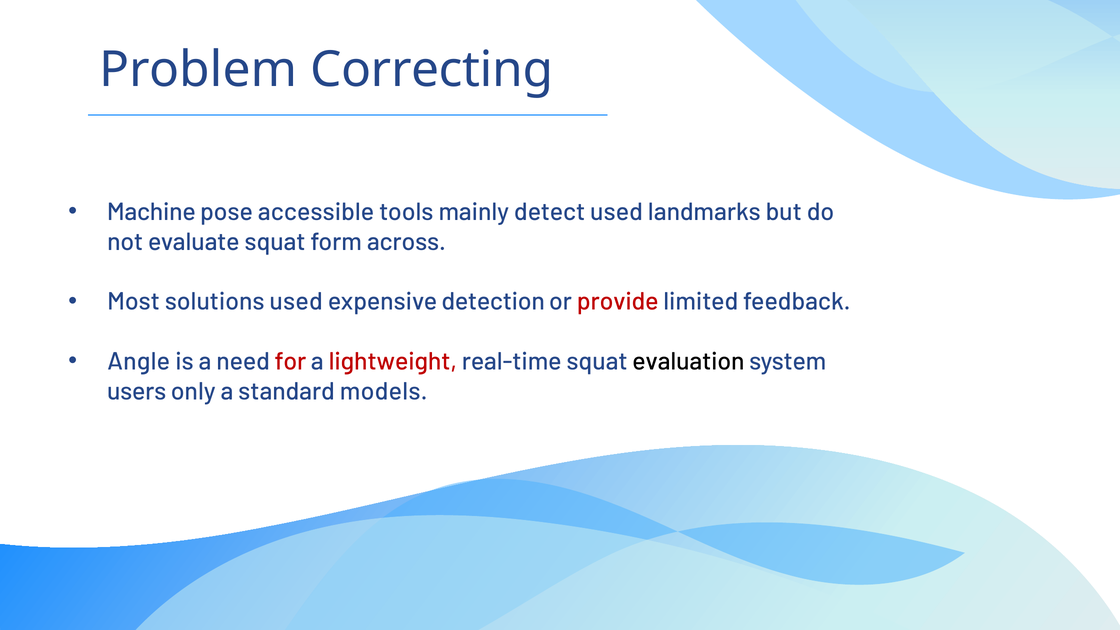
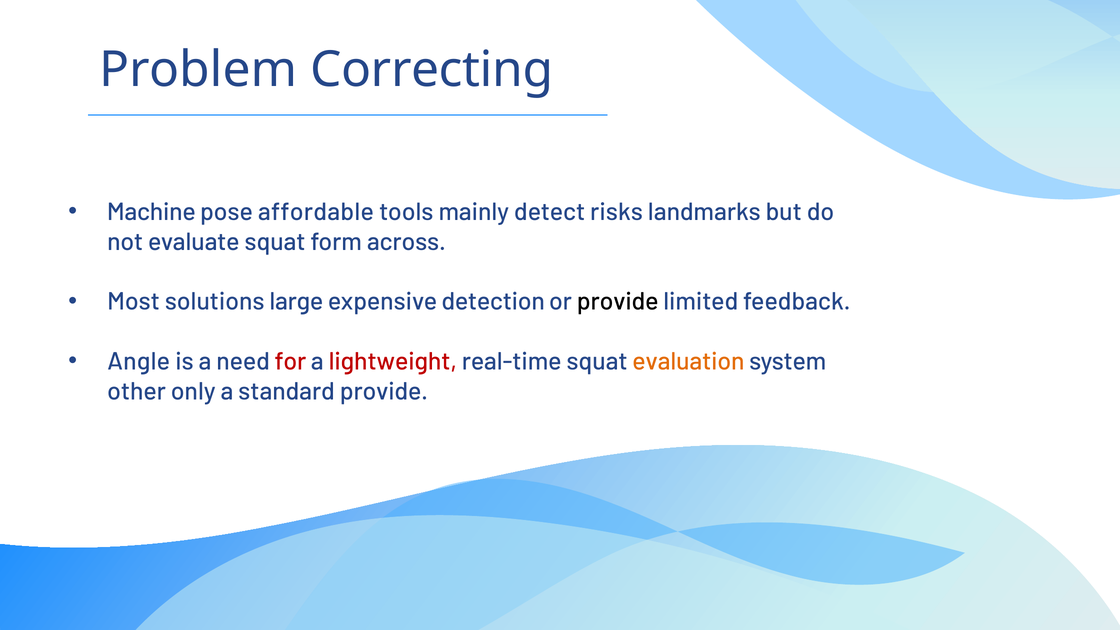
accessible: accessible -> affordable
detect used: used -> risks
solutions used: used -> large
provide at (618, 302) colour: red -> black
evaluation colour: black -> orange
users: users -> other
standard models: models -> provide
